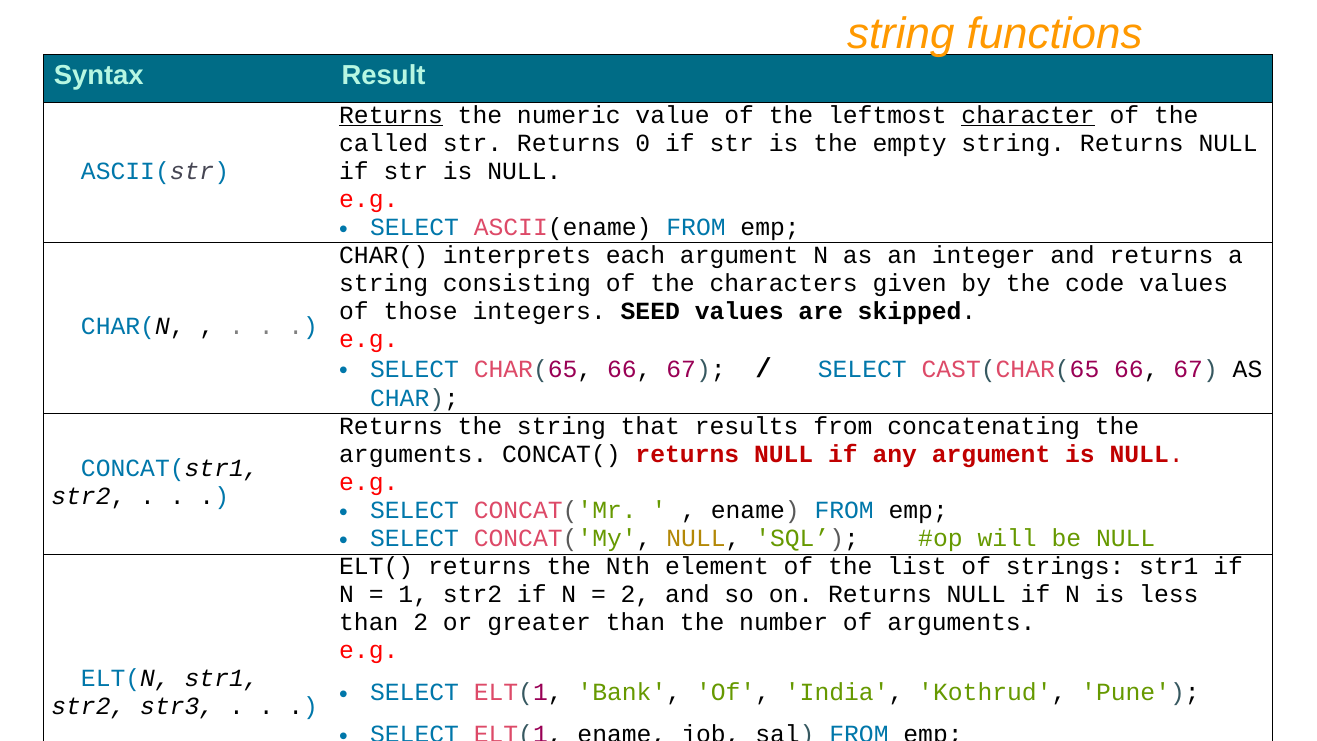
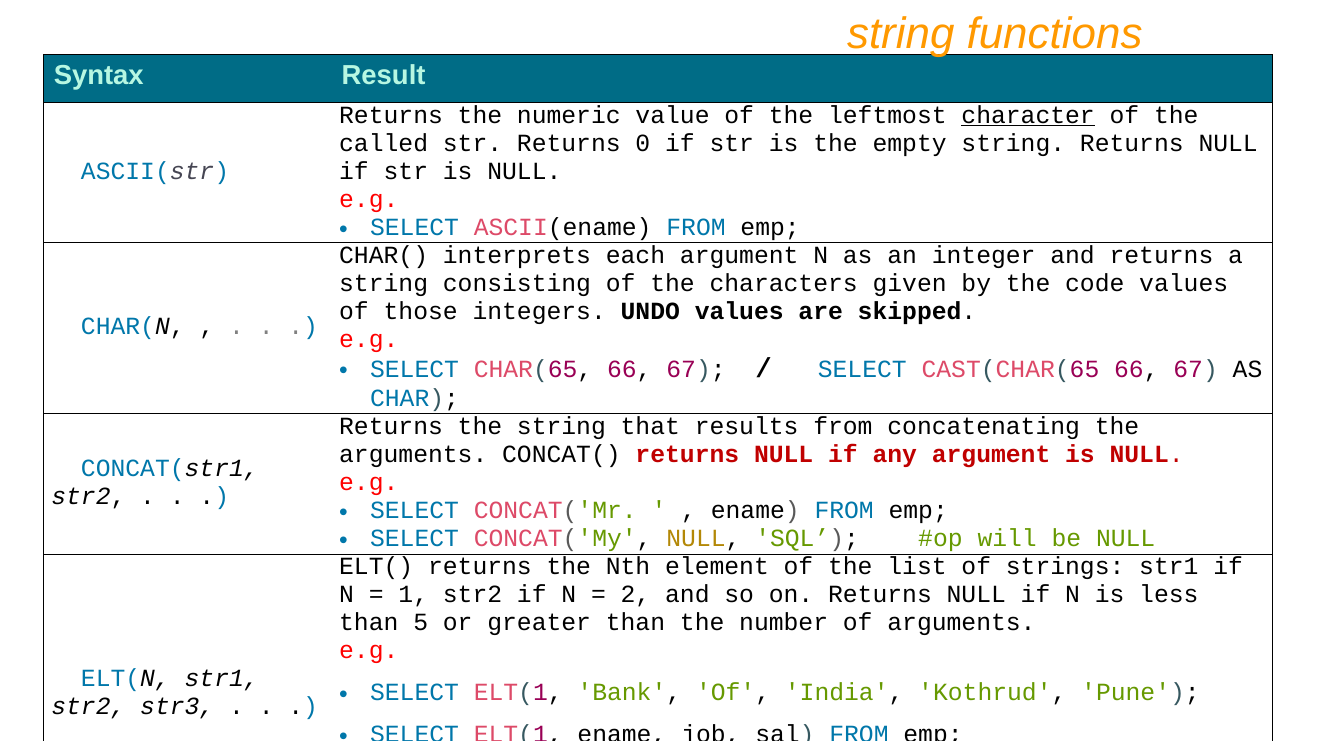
Returns at (391, 115) underline: present -> none
SEED: SEED -> UNDO
than 2: 2 -> 5
